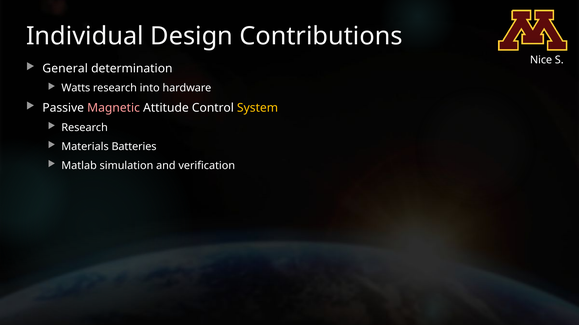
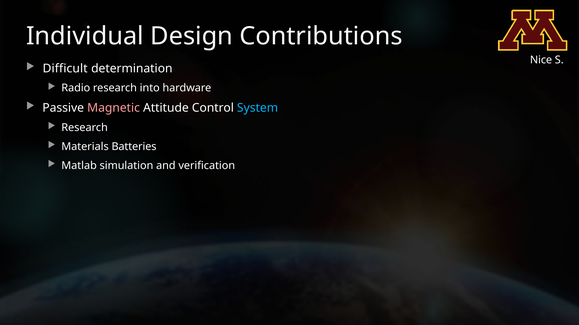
General: General -> Difficult
Watts: Watts -> Radio
System colour: yellow -> light blue
